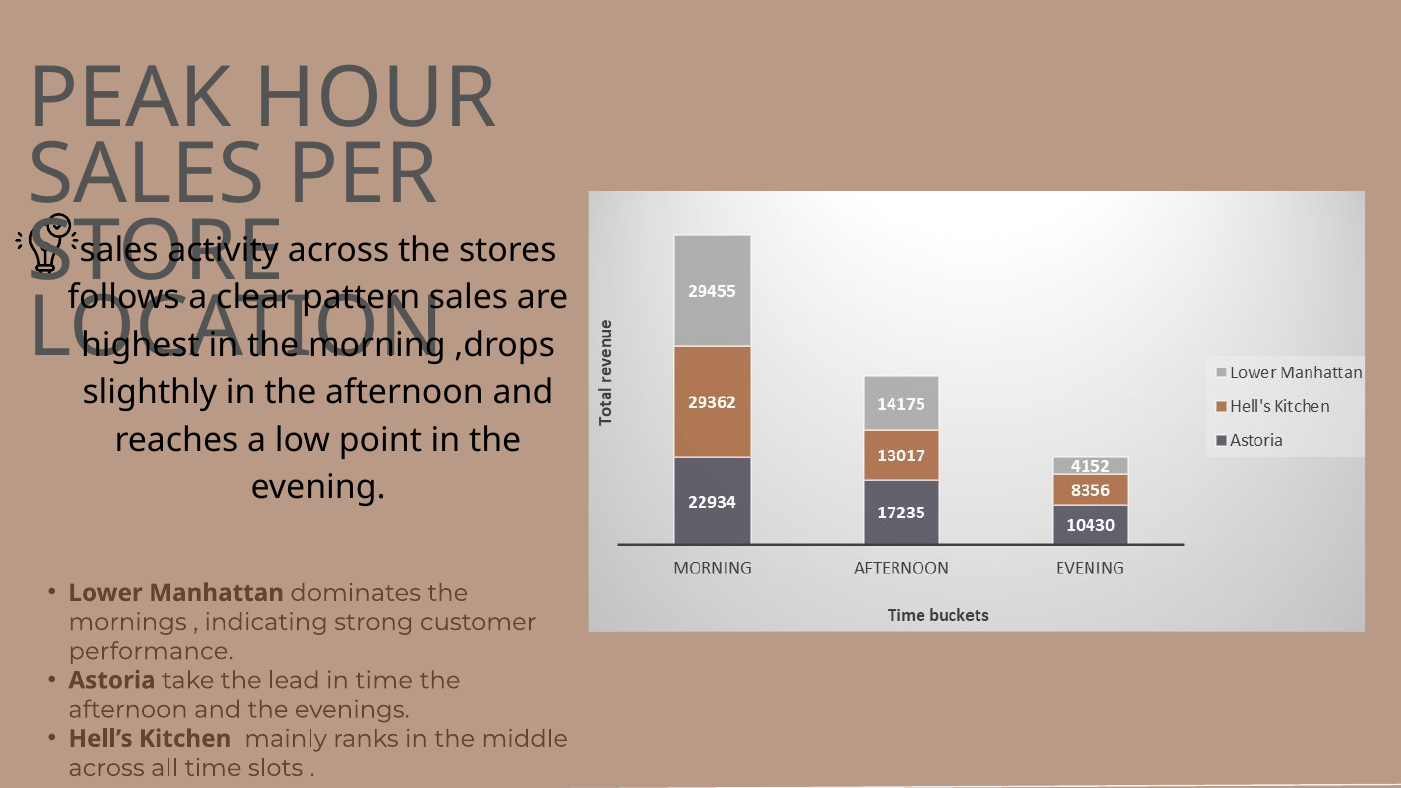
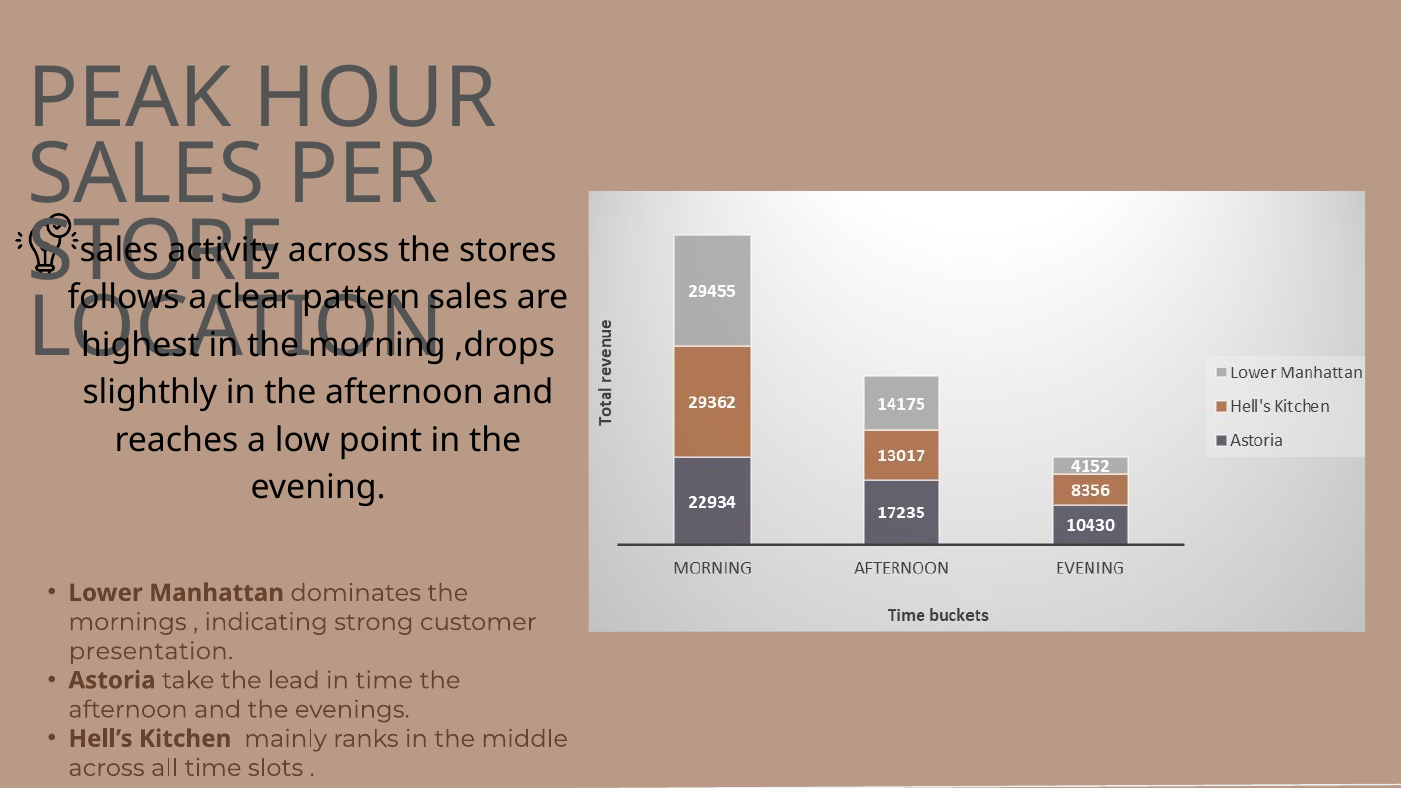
performance: performance -> presentation
